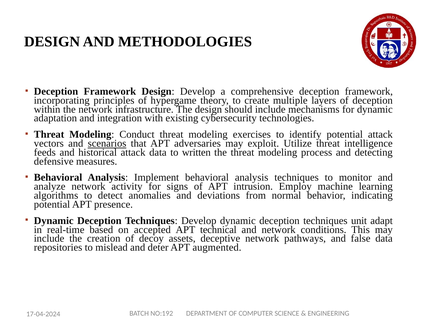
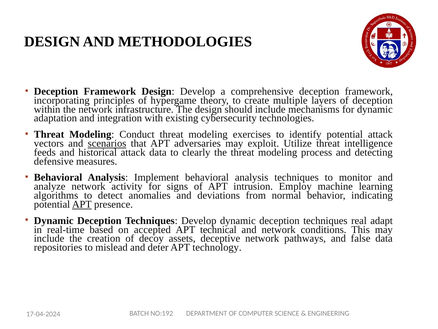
written: written -> clearly
APT at (82, 204) underline: none -> present
unit: unit -> real
augmented: augmented -> technology
